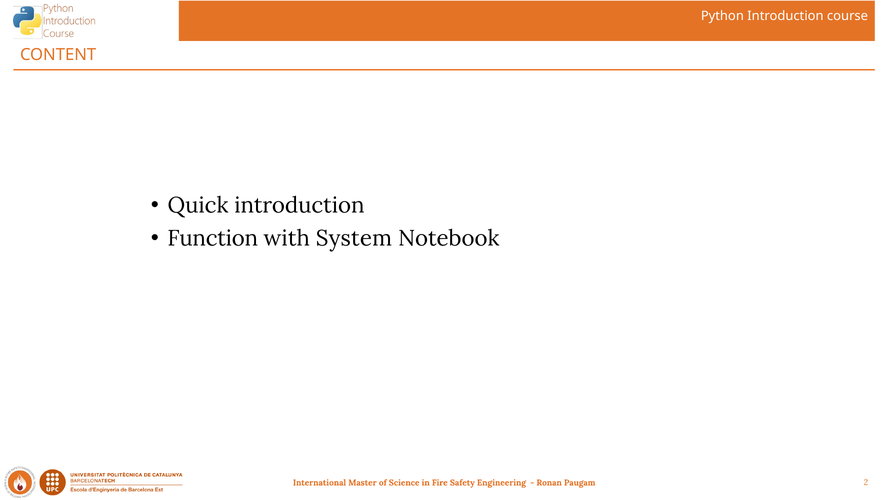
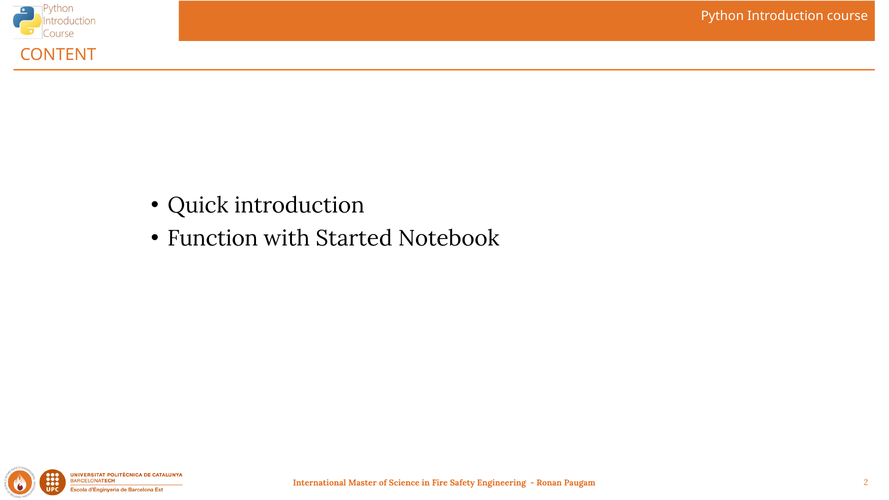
System: System -> Started
